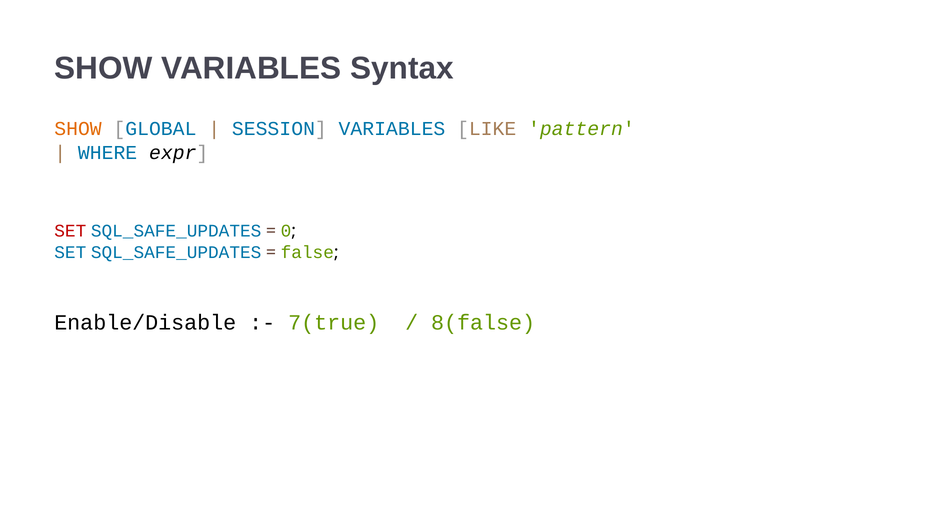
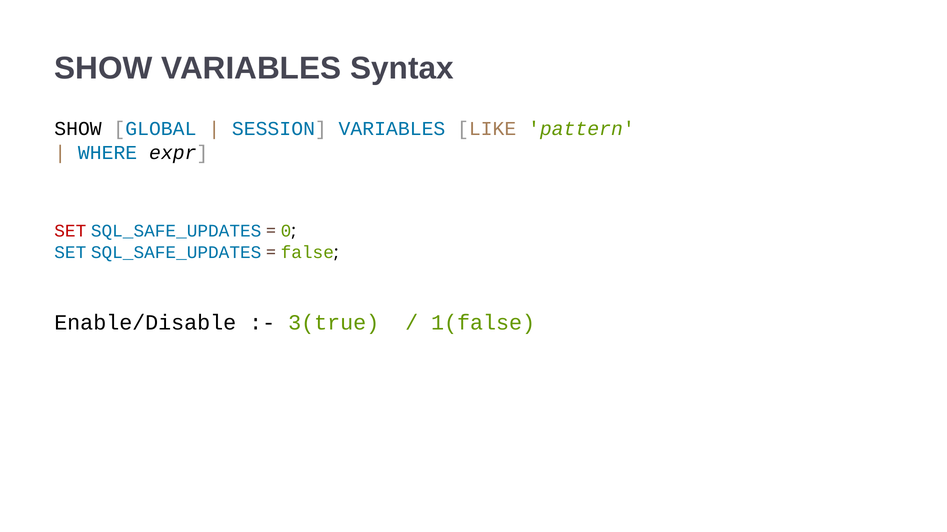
SHOW at (78, 129) colour: orange -> black
7(true: 7(true -> 3(true
8(false: 8(false -> 1(false
